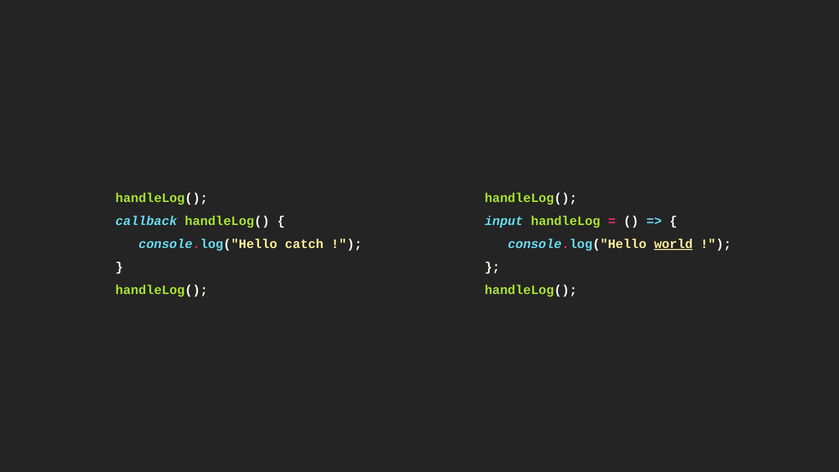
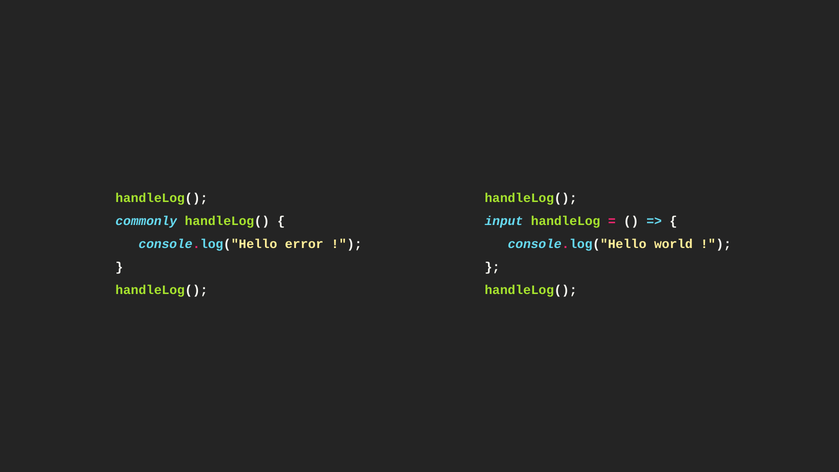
callback: callback -> commonly
catch: catch -> error
world underline: present -> none
